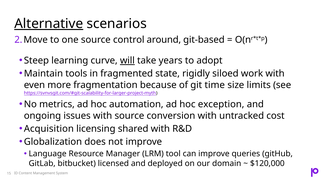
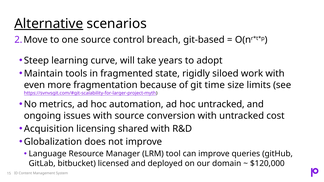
around: around -> breach
will underline: present -> none
hoc exception: exception -> untracked
